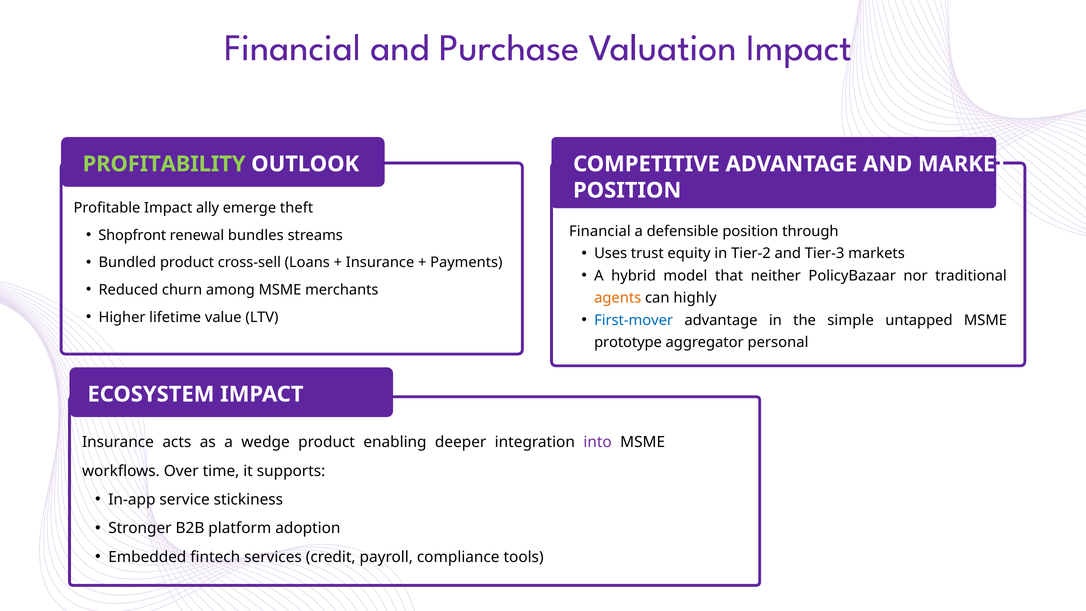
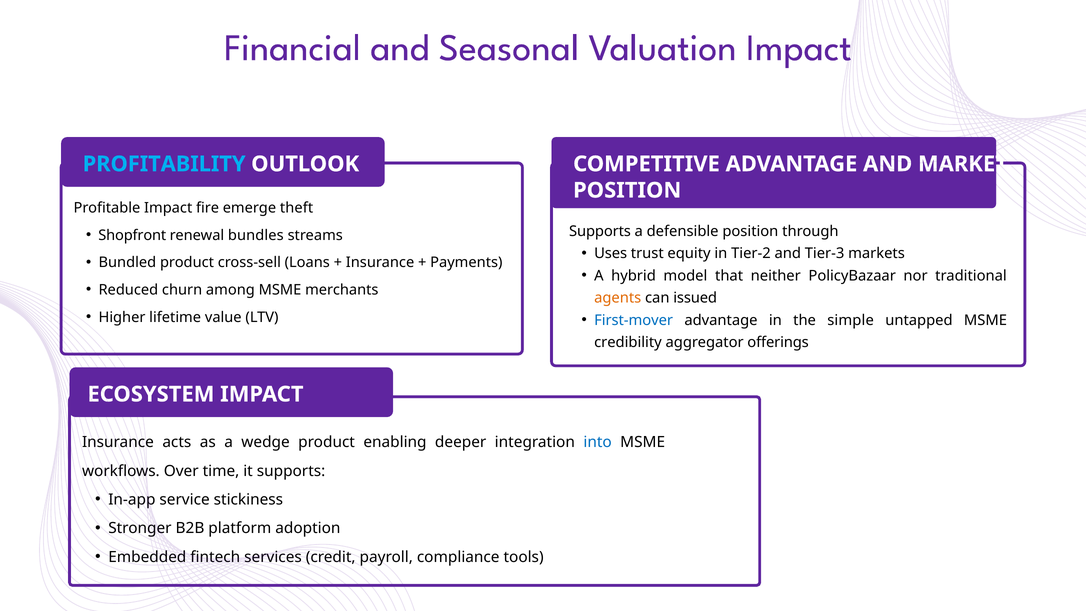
Purchase: Purchase -> Seasonal
PROFITABILITY colour: light green -> light blue
ally: ally -> fire
Financial at (600, 231): Financial -> Supports
highly: highly -> issued
prototype: prototype -> credibility
personal: personal -> offerings
into colour: purple -> blue
